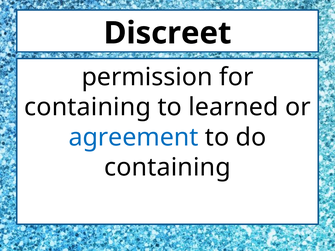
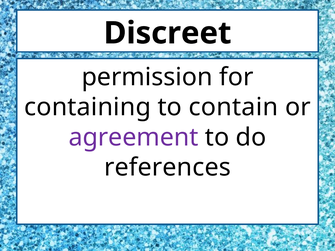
learned: learned -> contain
agreement colour: blue -> purple
containing at (167, 168): containing -> references
